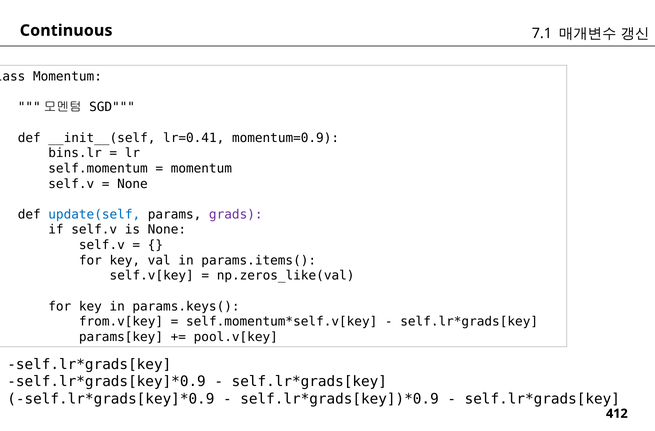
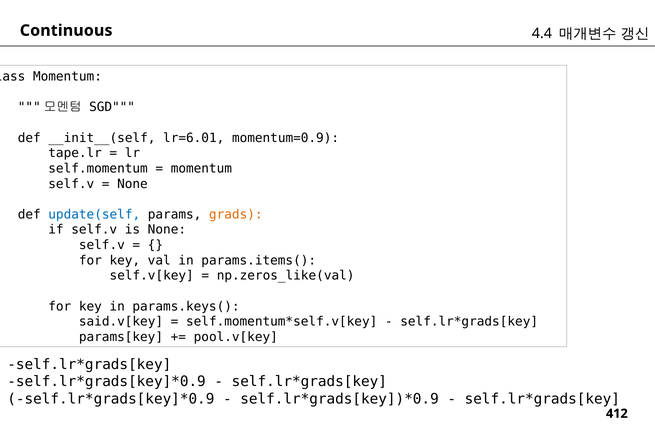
7.1: 7.1 -> 4.4
lr=0.41: lr=0.41 -> lr=6.01
bins.lr: bins.lr -> tape.lr
grads colour: purple -> orange
from.v[key: from.v[key -> said.v[key
